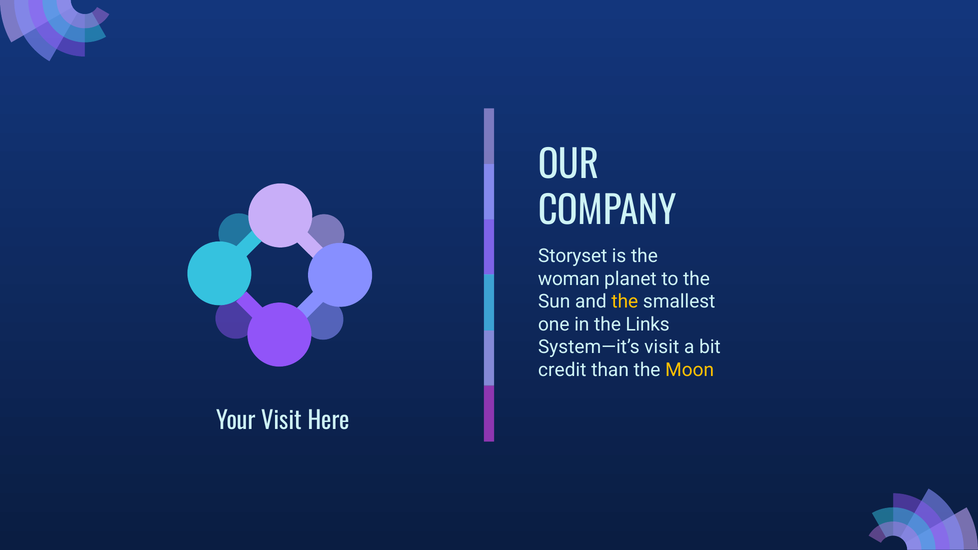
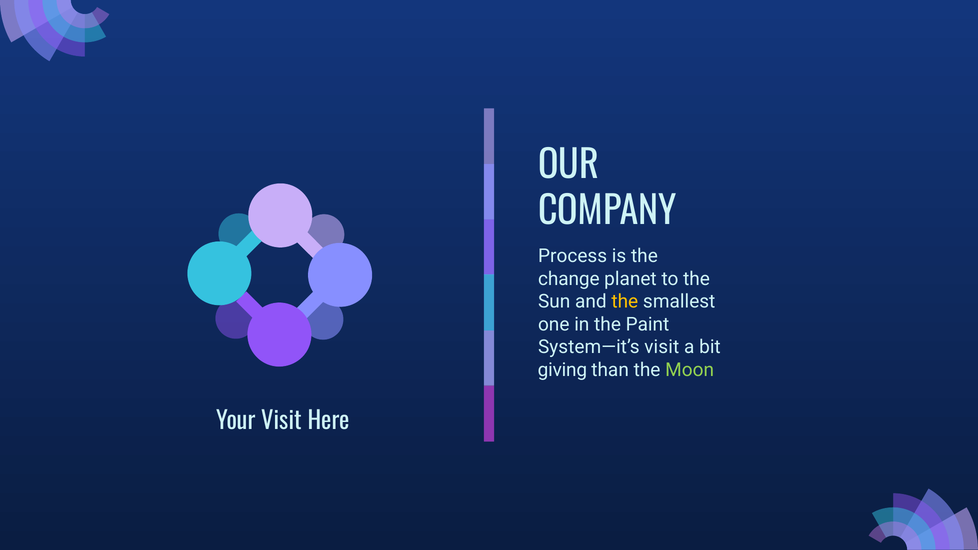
Storyset: Storyset -> Process
woman: woman -> change
Links: Links -> Paint
credit: credit -> giving
Moon colour: yellow -> light green
